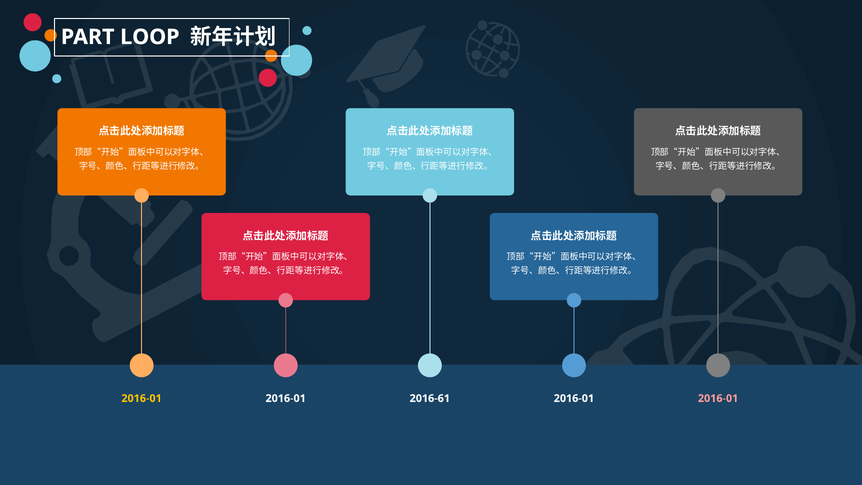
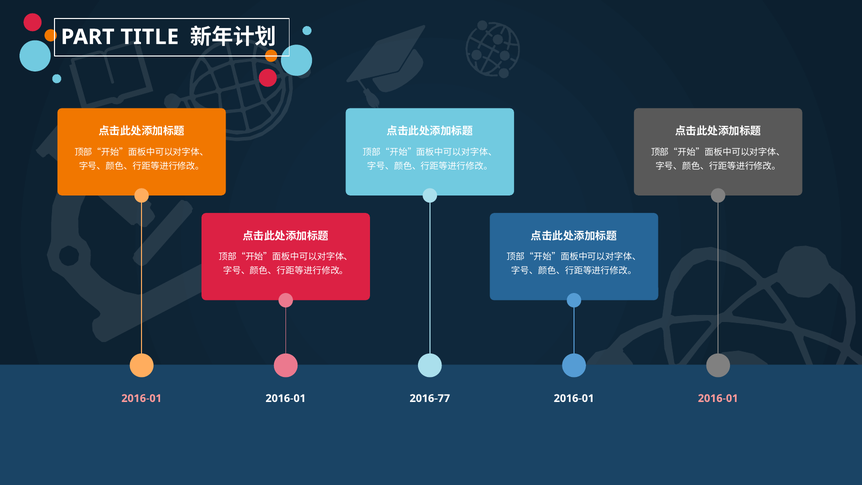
LOOP: LOOP -> TITLE
2016-01 at (142, 398) colour: yellow -> pink
2016-61: 2016-61 -> 2016-77
